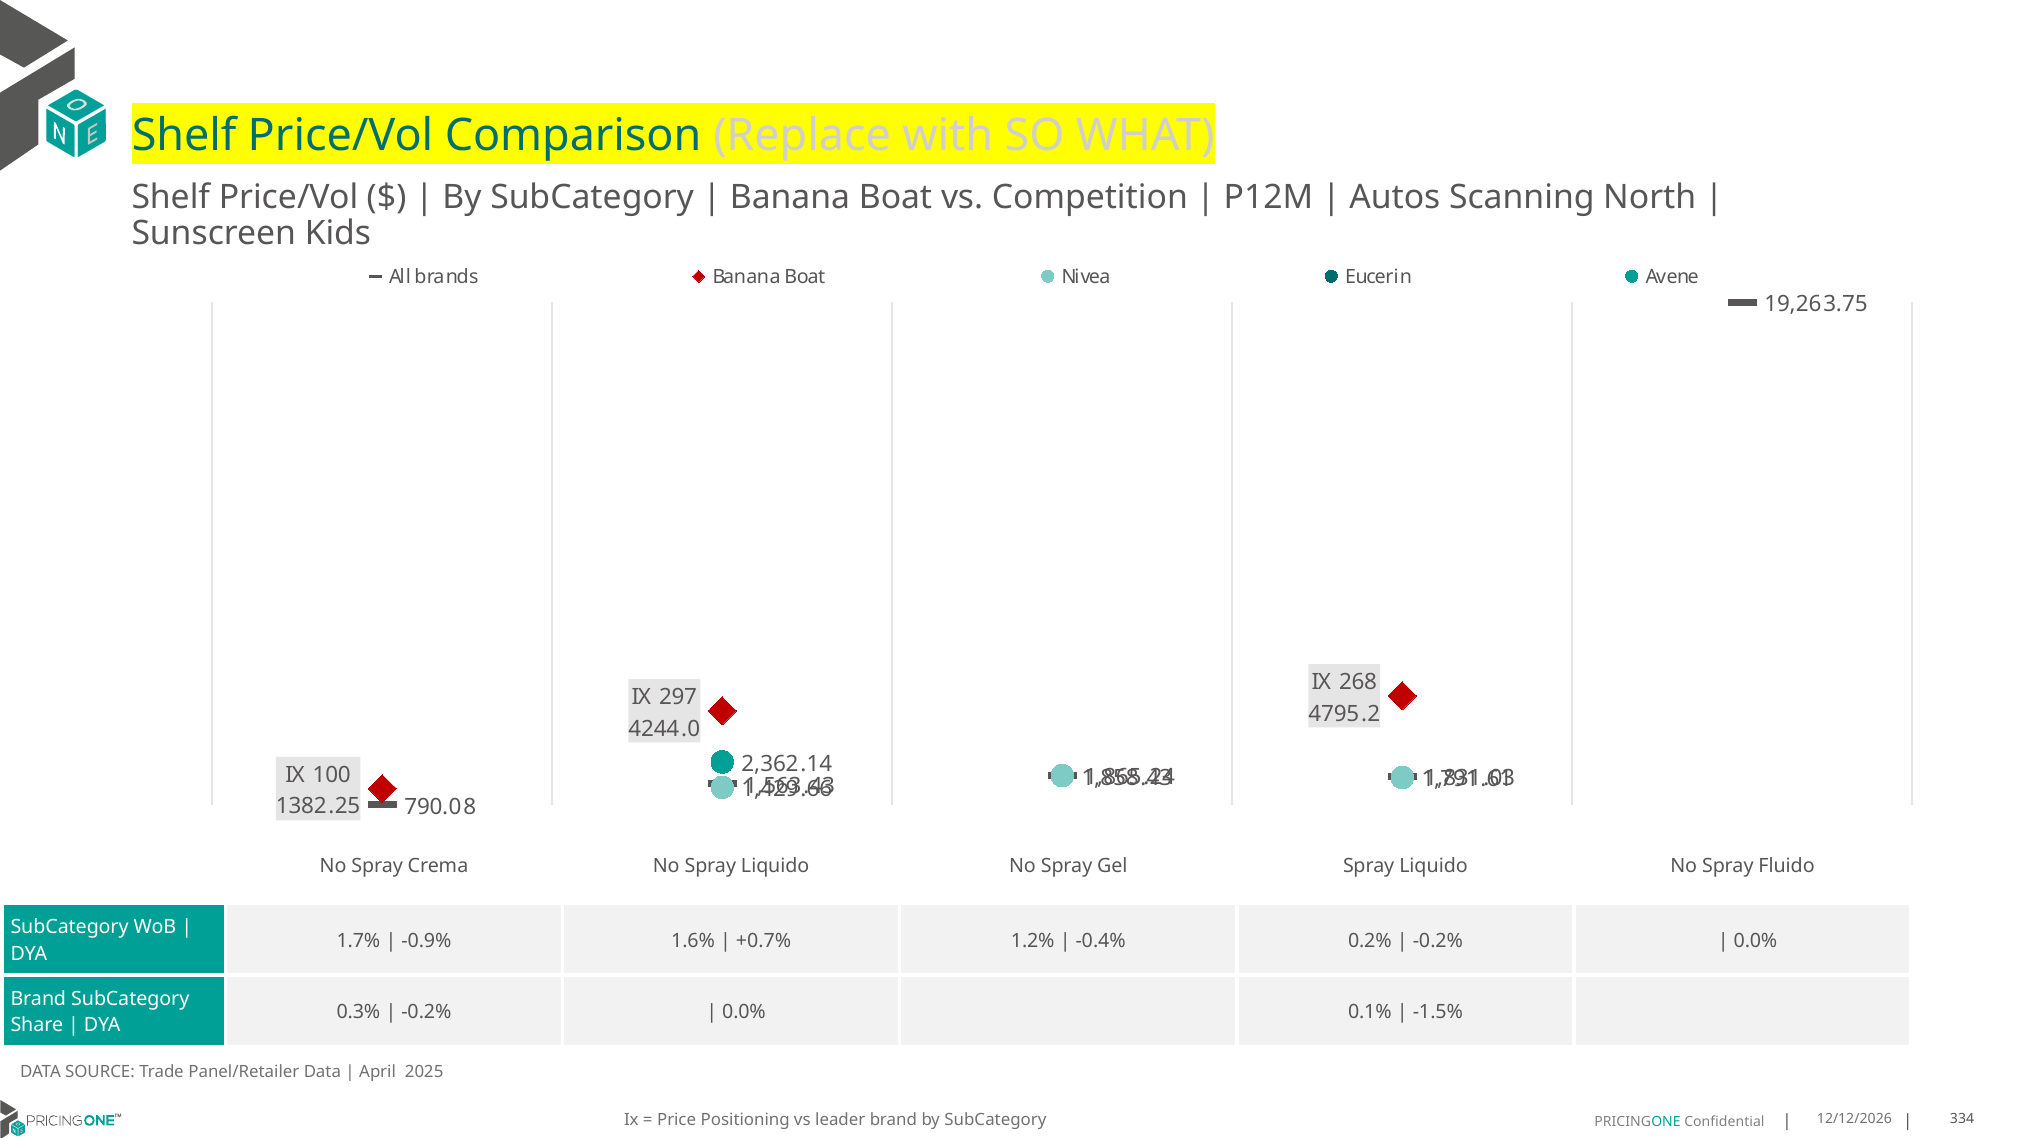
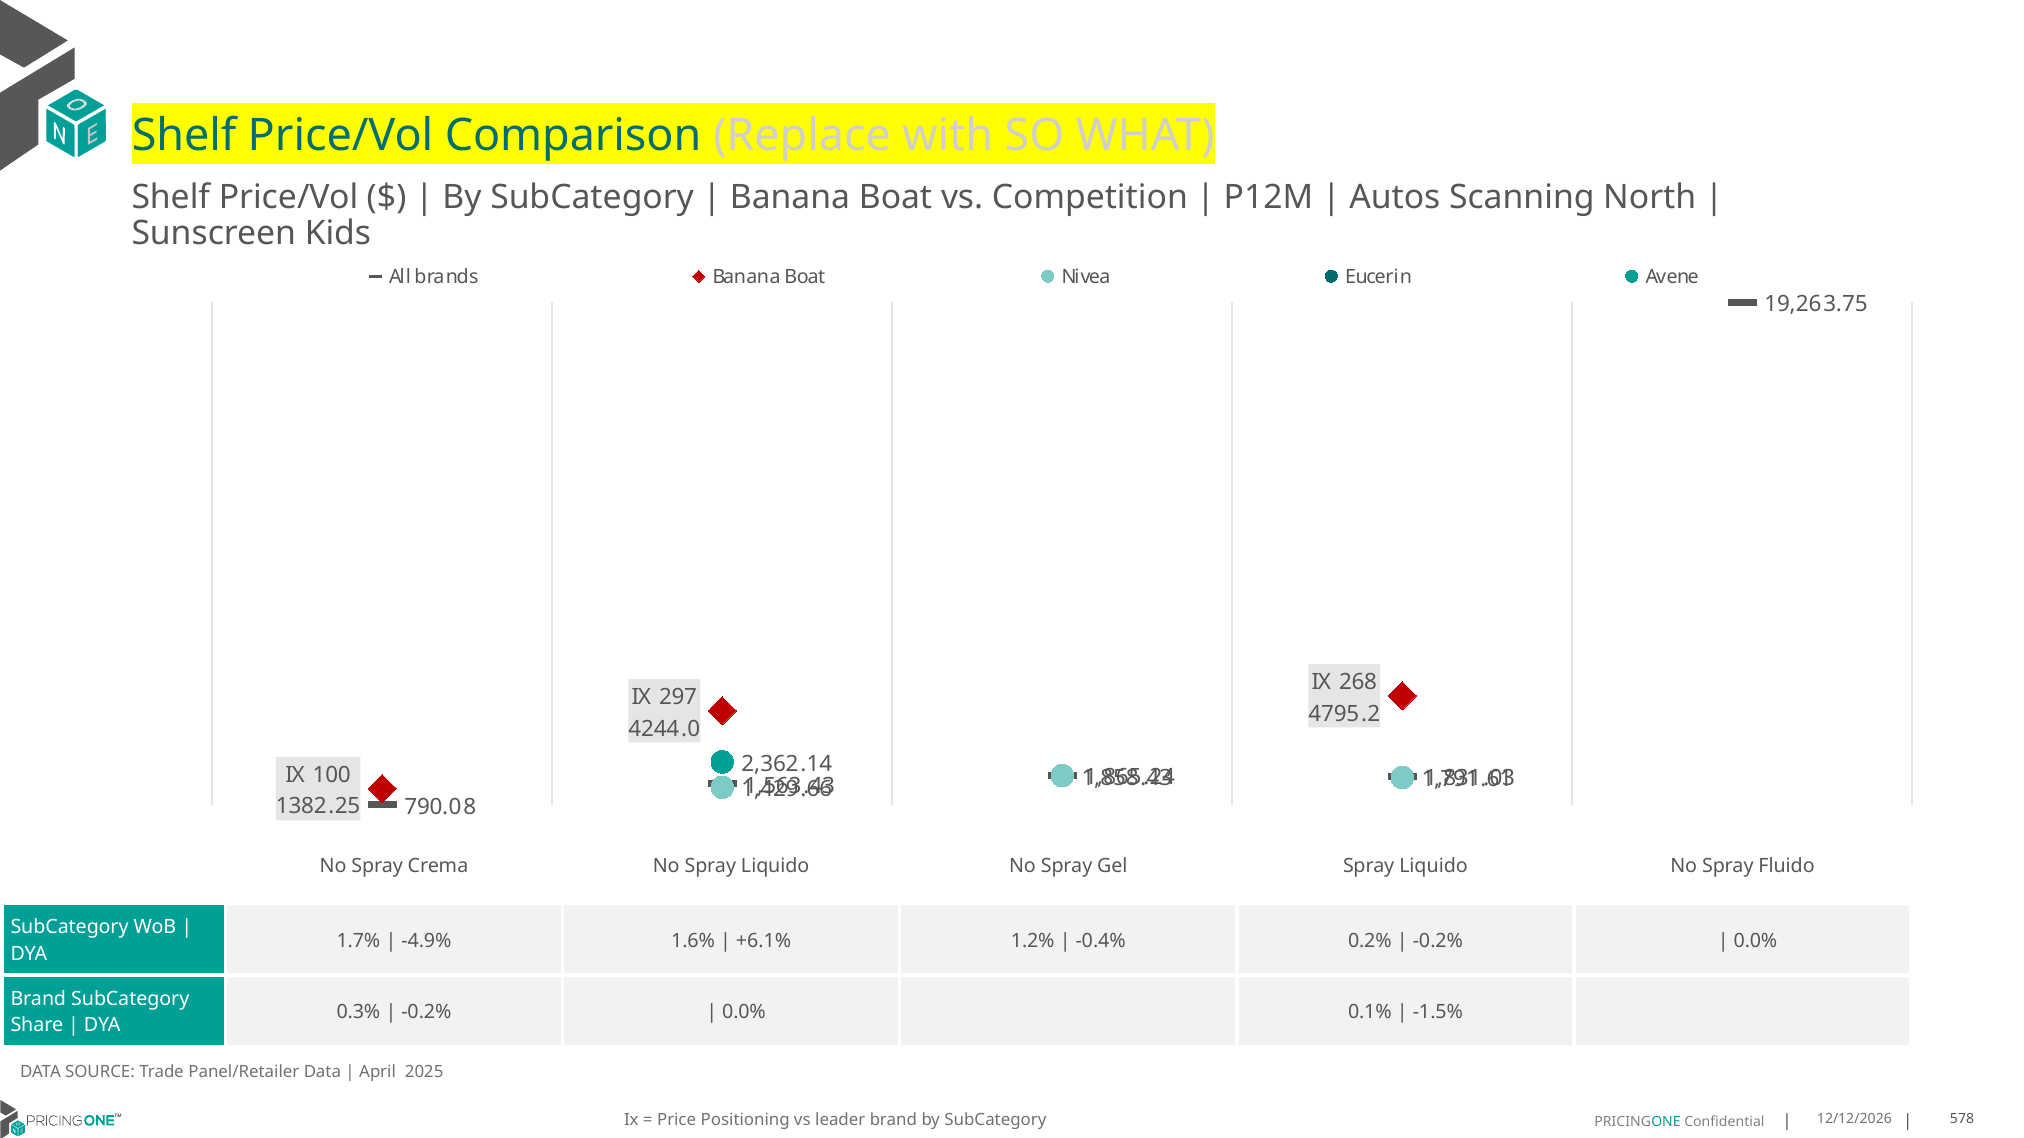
-0.9%: -0.9% -> -4.9%
+0.7%: +0.7% -> +6.1%
334: 334 -> 578
